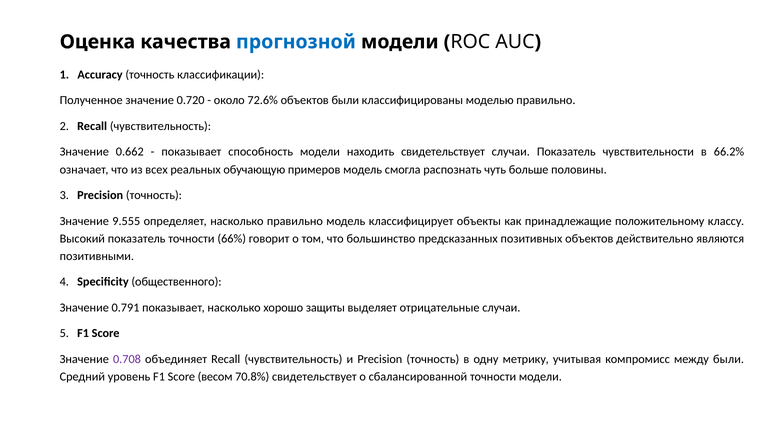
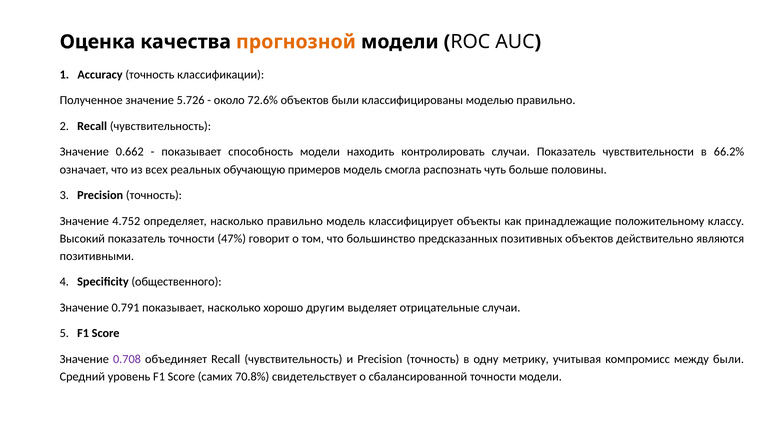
прогнозной colour: blue -> orange
0.720: 0.720 -> 5.726
находить свидетельствует: свидетельствует -> контролировать
9.555: 9.555 -> 4.752
66%: 66% -> 47%
защиты: защиты -> другим
весом: весом -> самих
